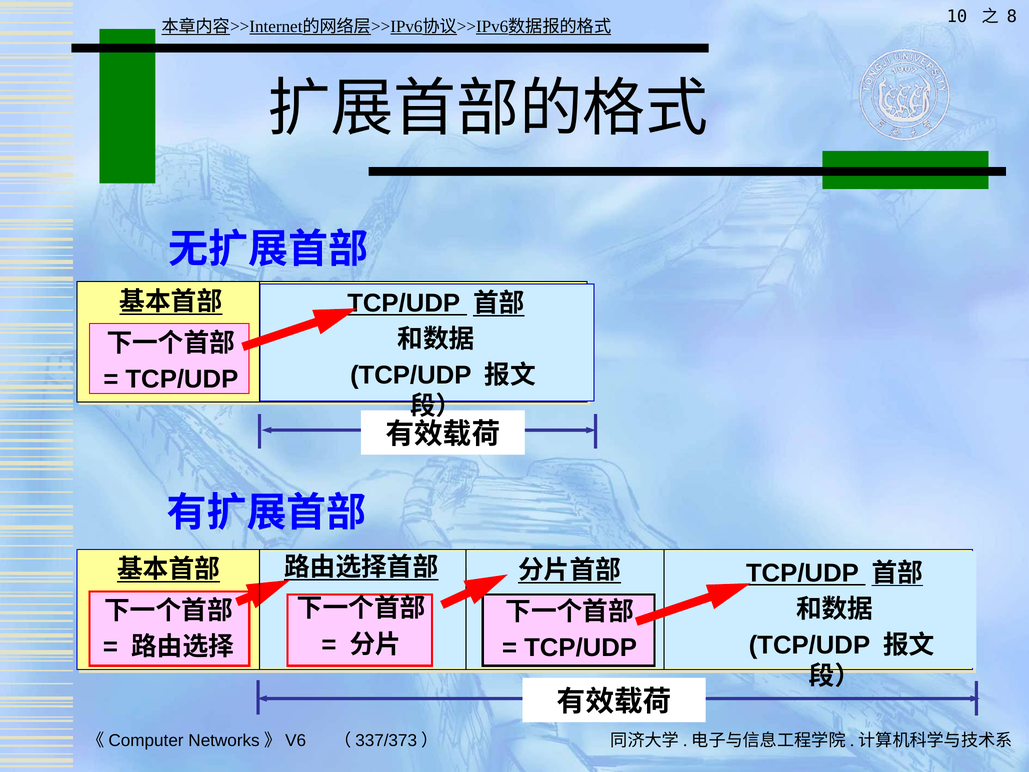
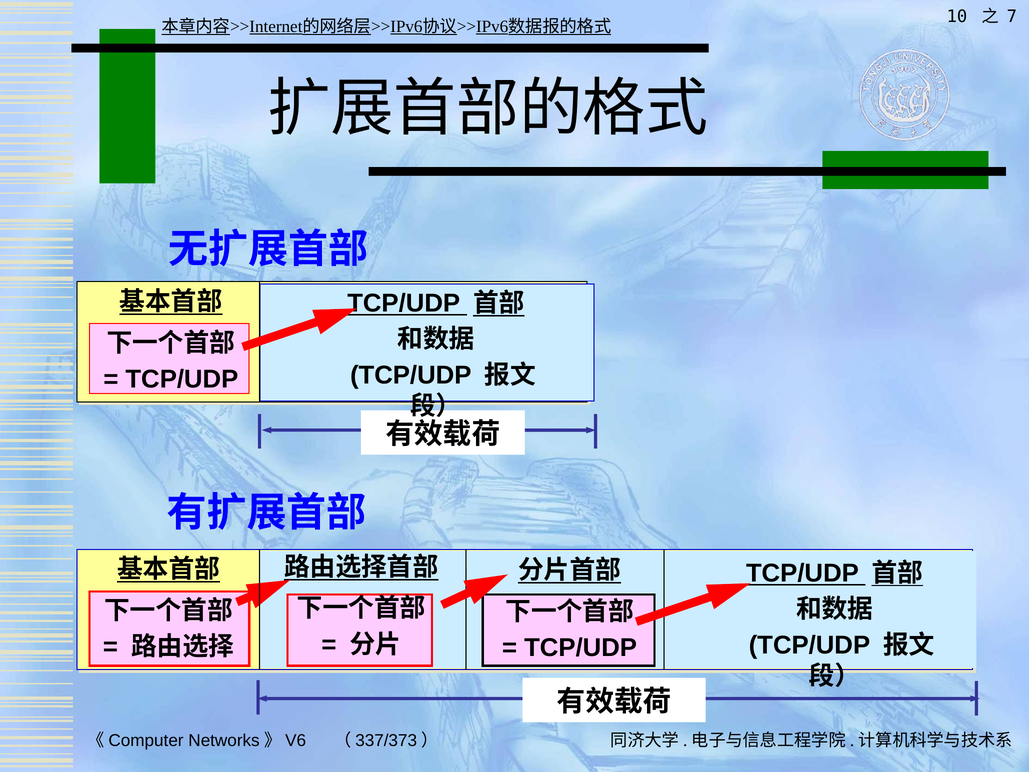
8: 8 -> 7
